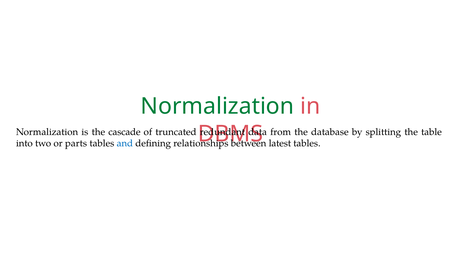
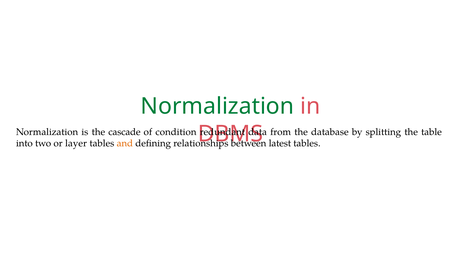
truncated: truncated -> condition
parts: parts -> layer
and colour: blue -> orange
